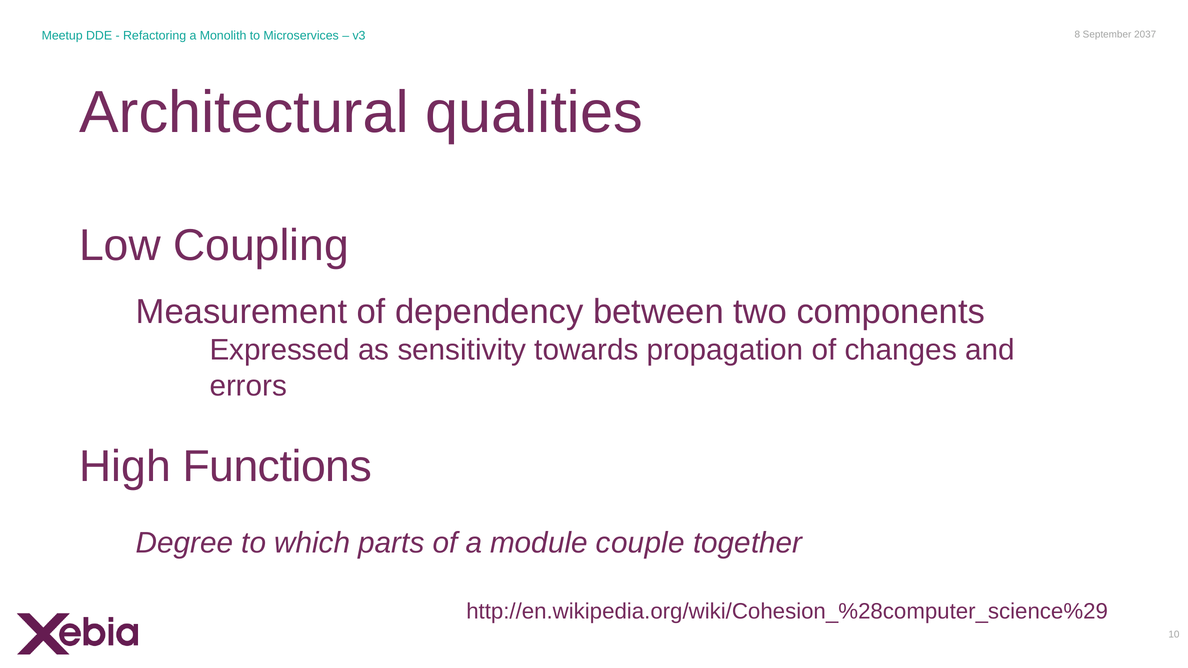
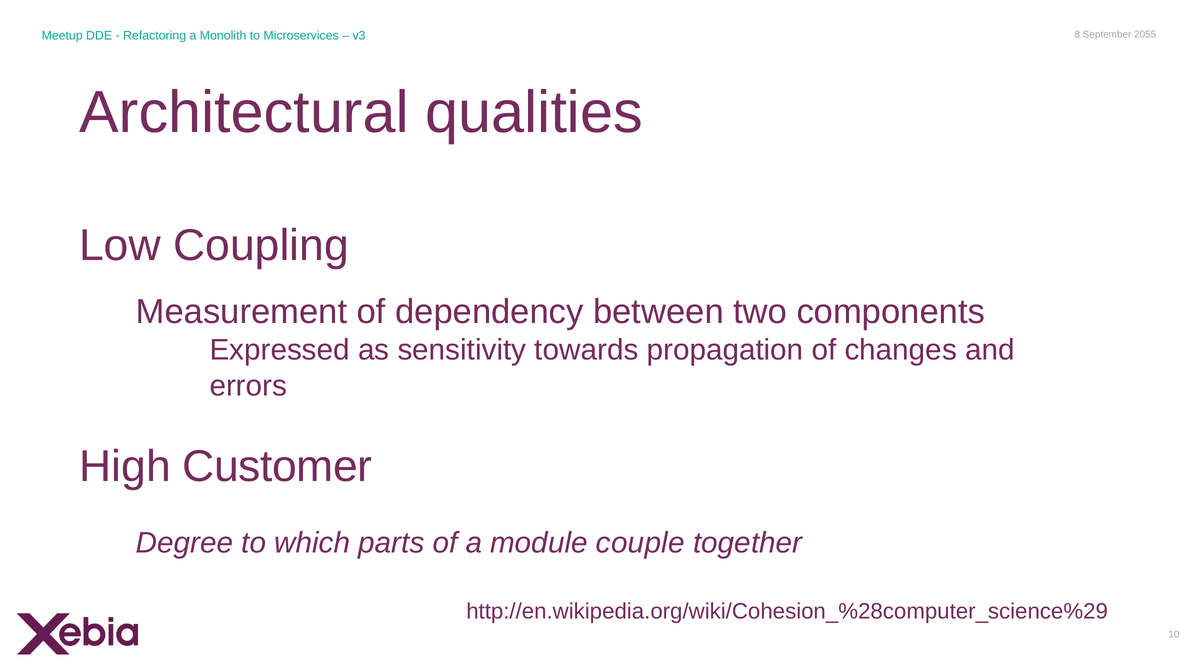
2037: 2037 -> 2055
Functions: Functions -> Customer
